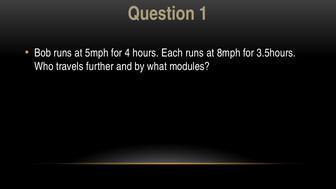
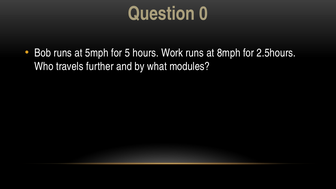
1: 1 -> 0
4: 4 -> 5
Each: Each -> Work
3.5hours: 3.5hours -> 2.5hours
